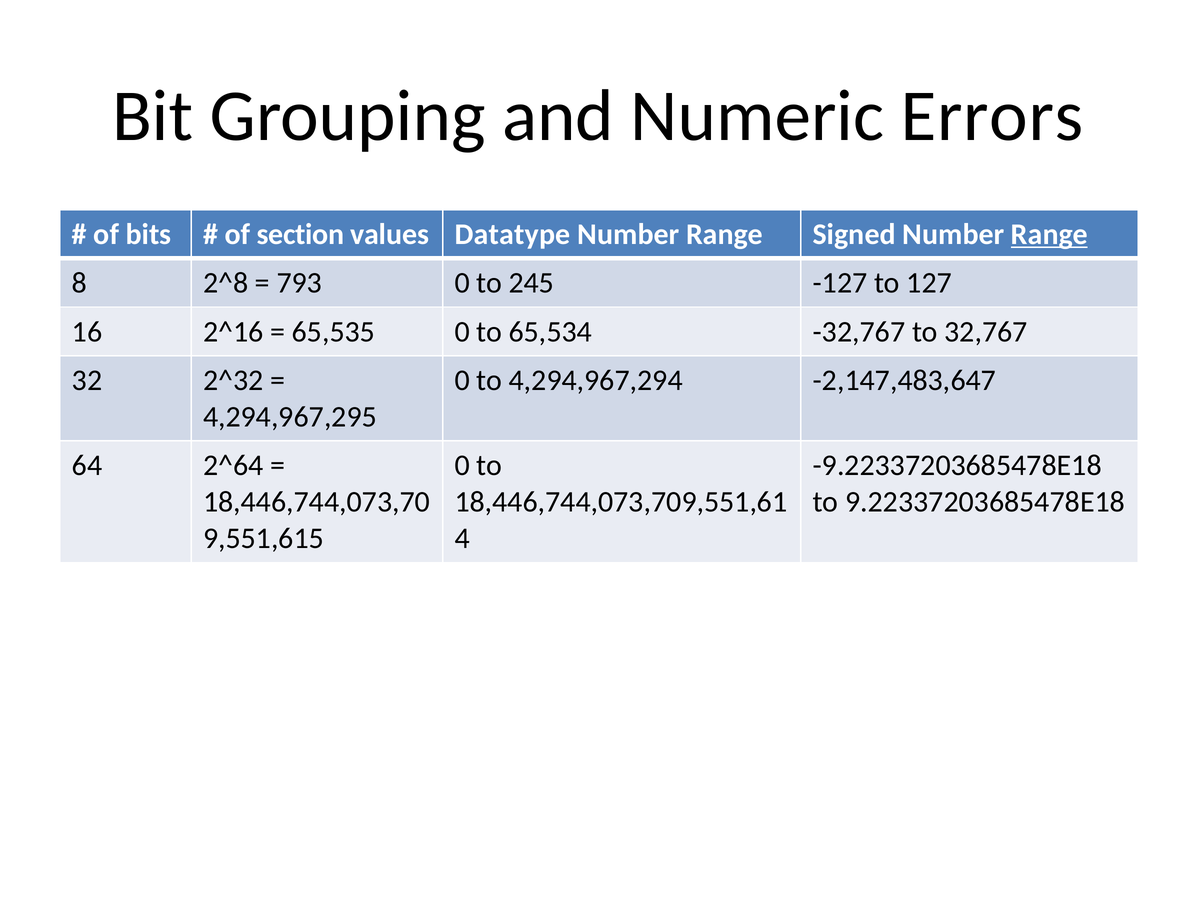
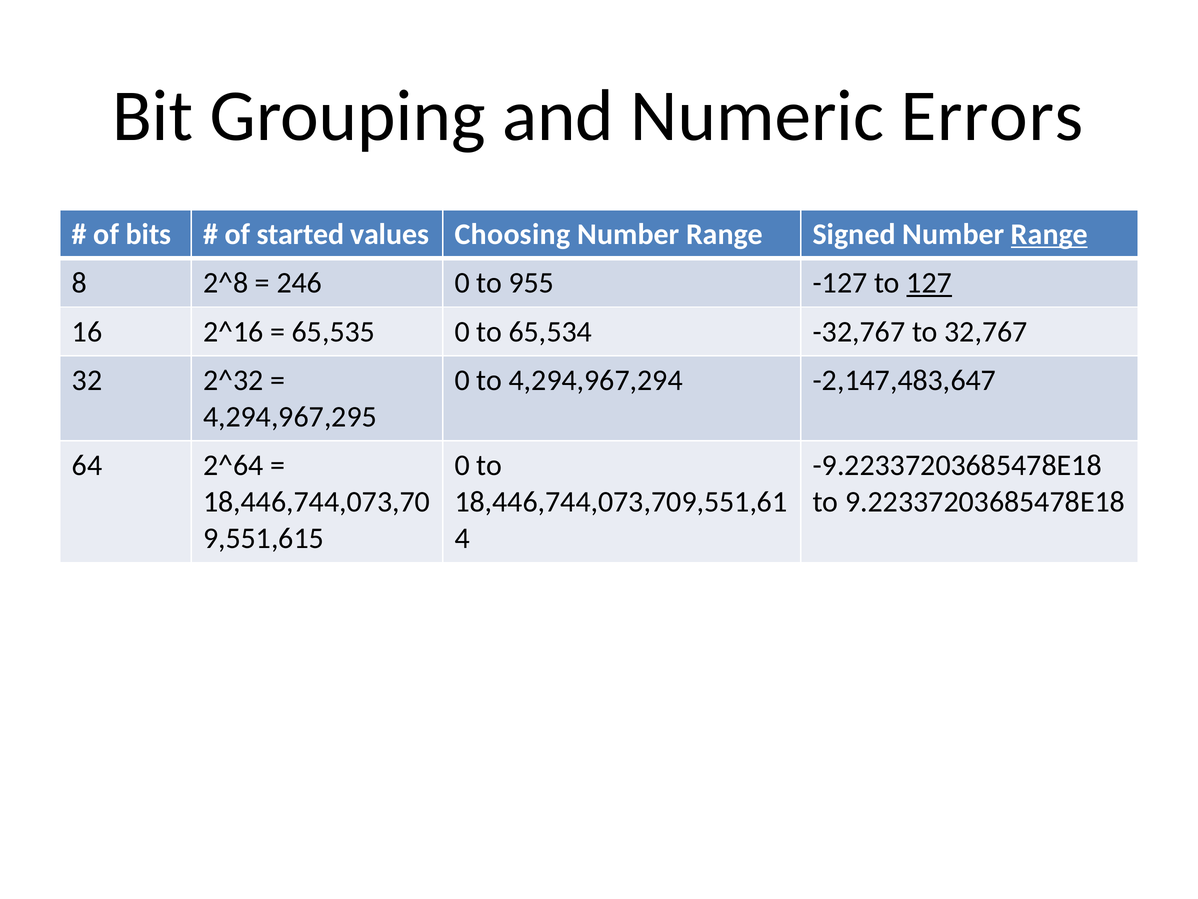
section: section -> started
Datatype: Datatype -> Choosing
793: 793 -> 246
245: 245 -> 955
127 underline: none -> present
